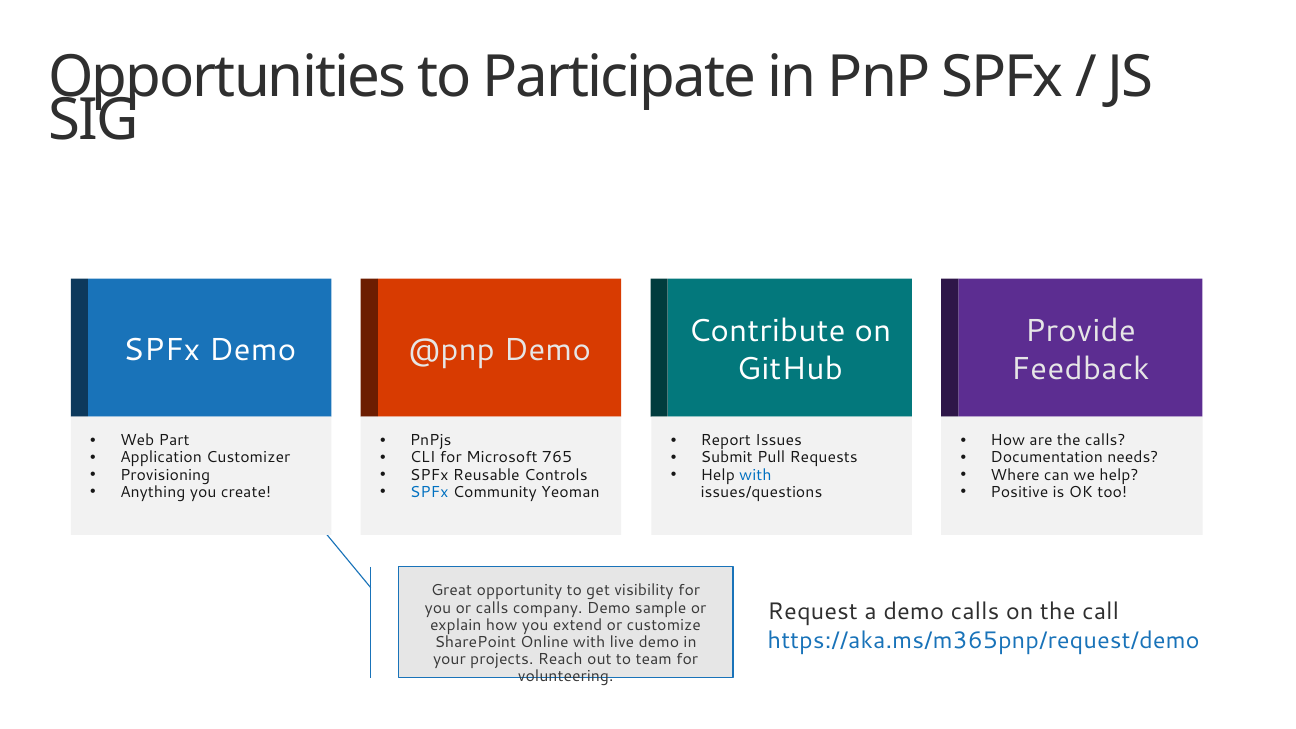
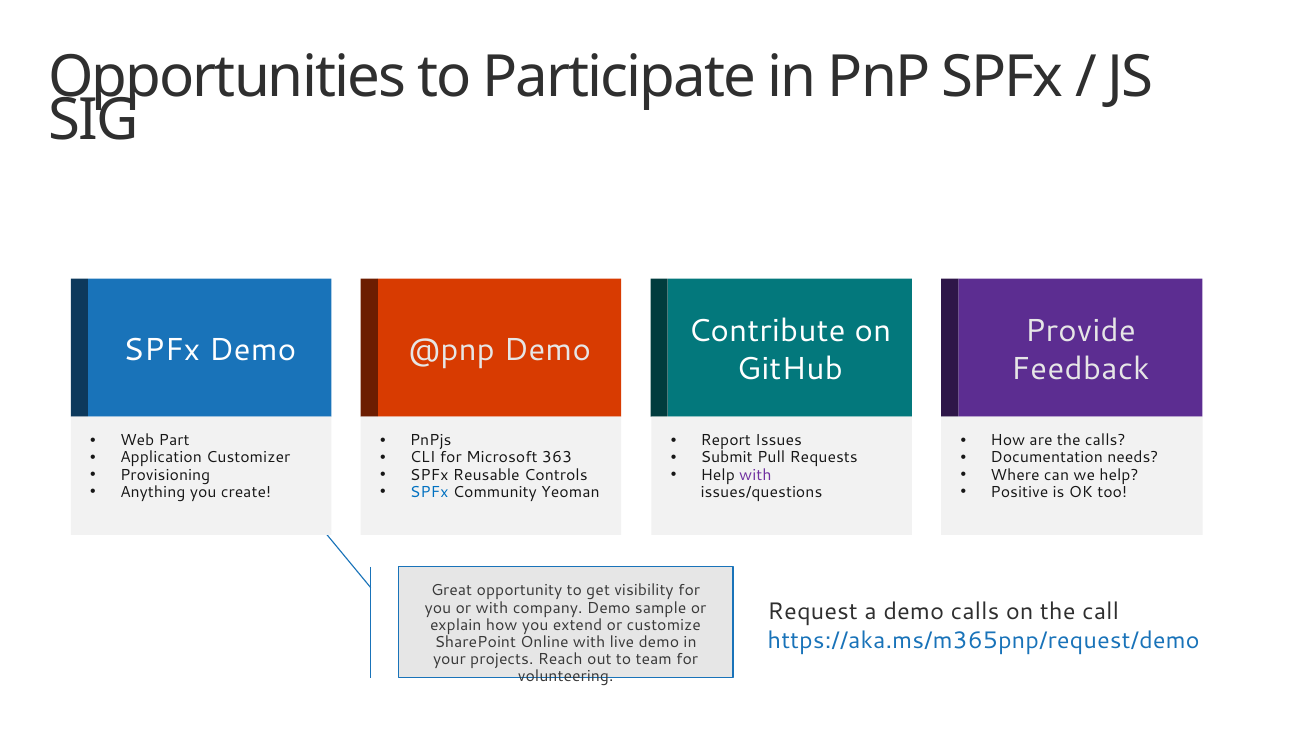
765: 765 -> 363
with at (755, 475) colour: blue -> purple
or calls: calls -> with
